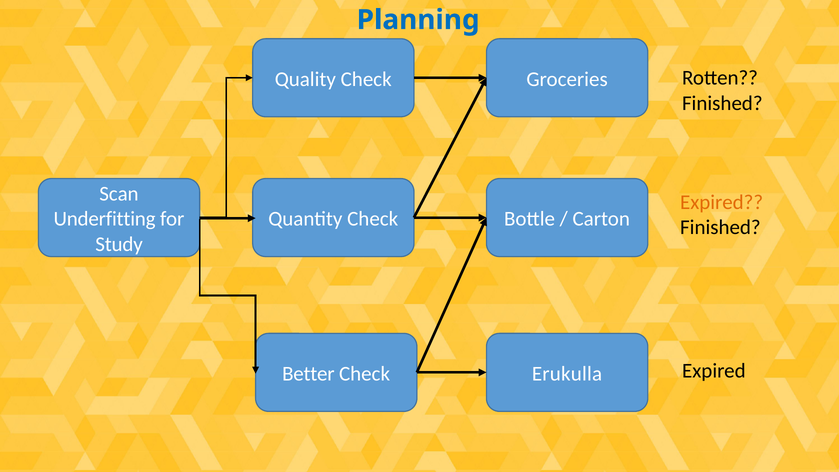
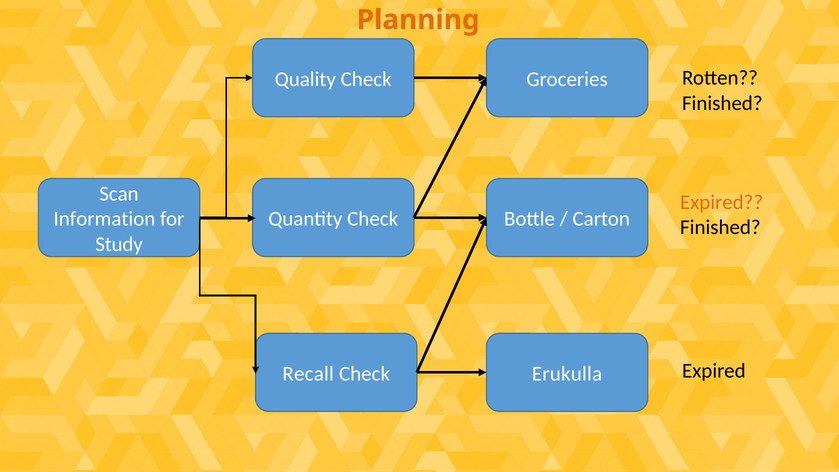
Planning colour: blue -> orange
Underfitting: Underfitting -> Information
Better: Better -> Recall
